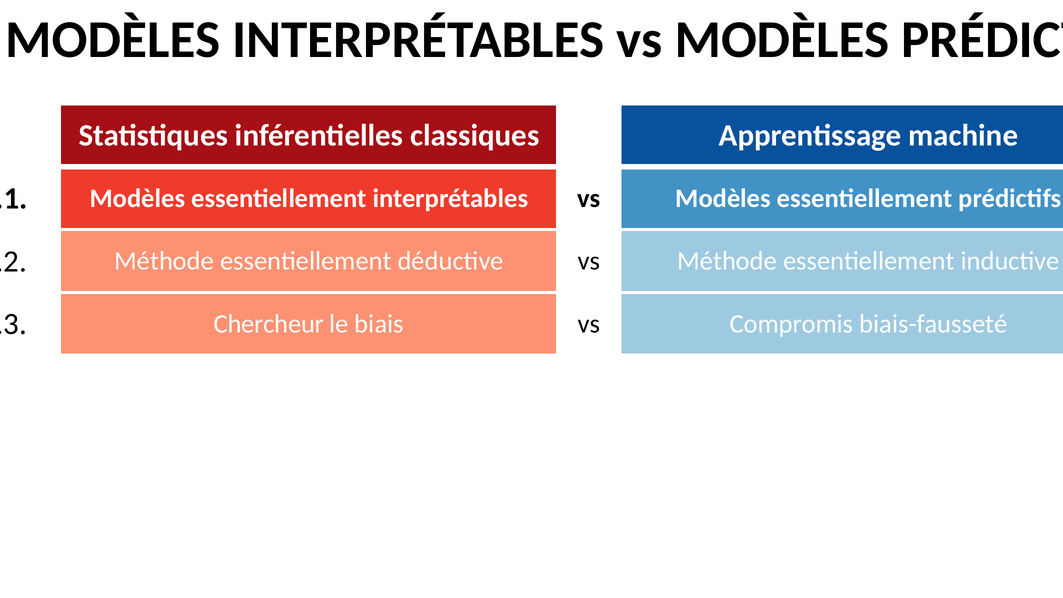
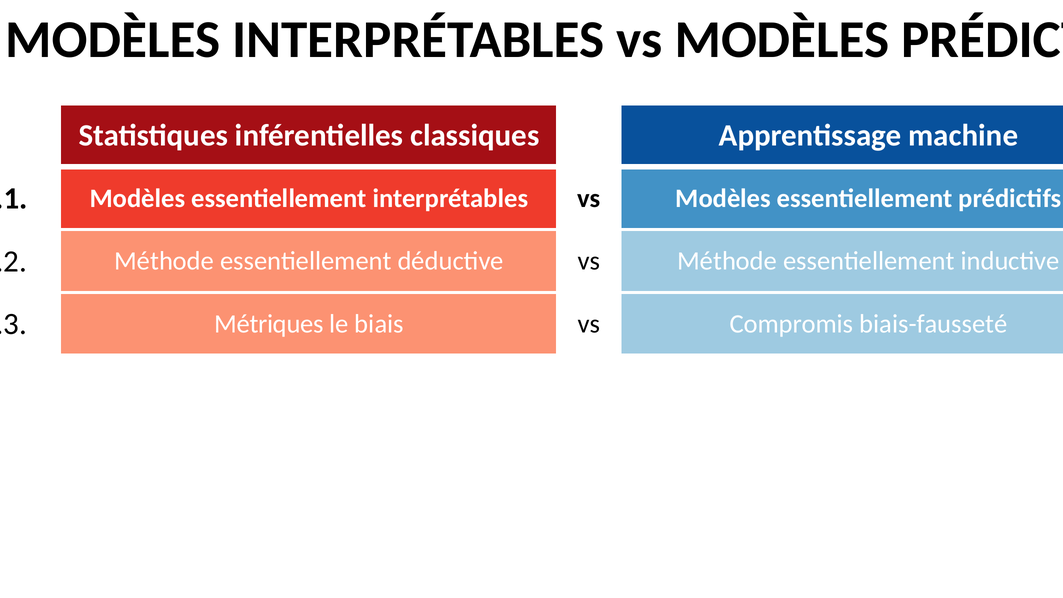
Chercheur: Chercheur -> Métriques
